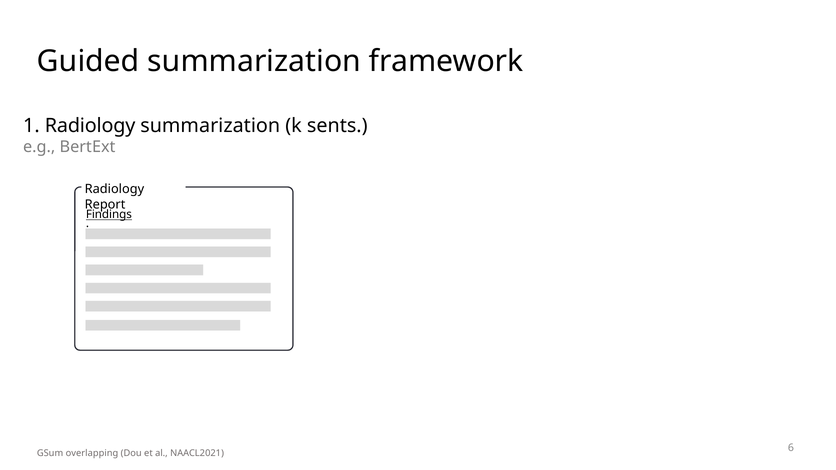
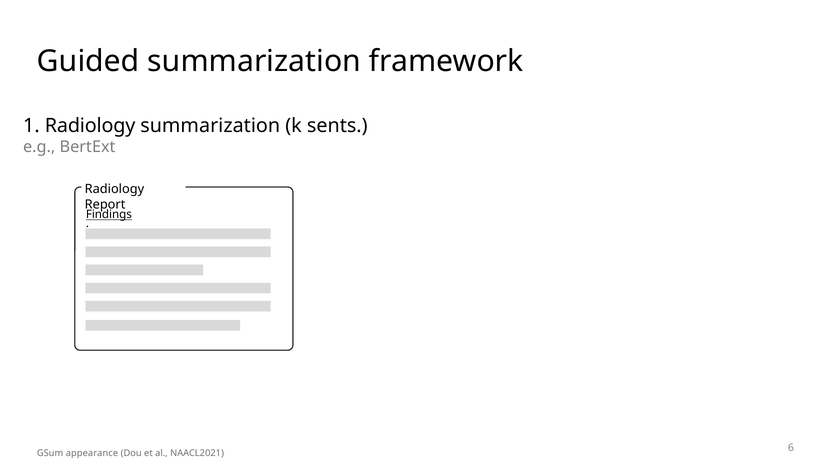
overlapping: overlapping -> appearance
